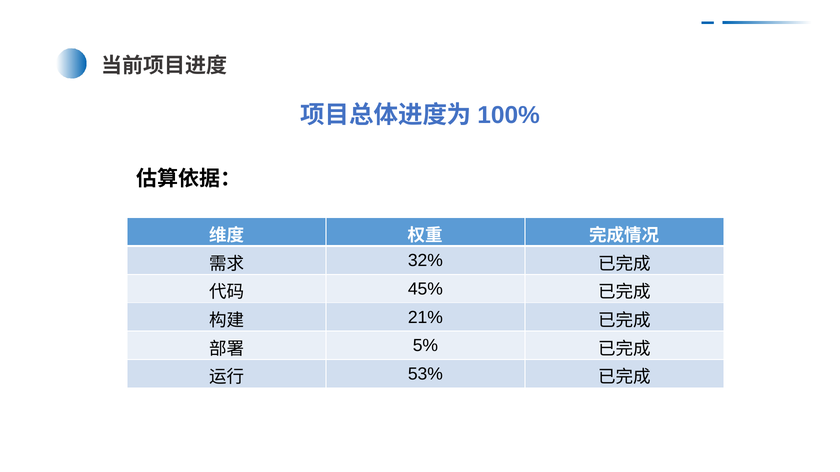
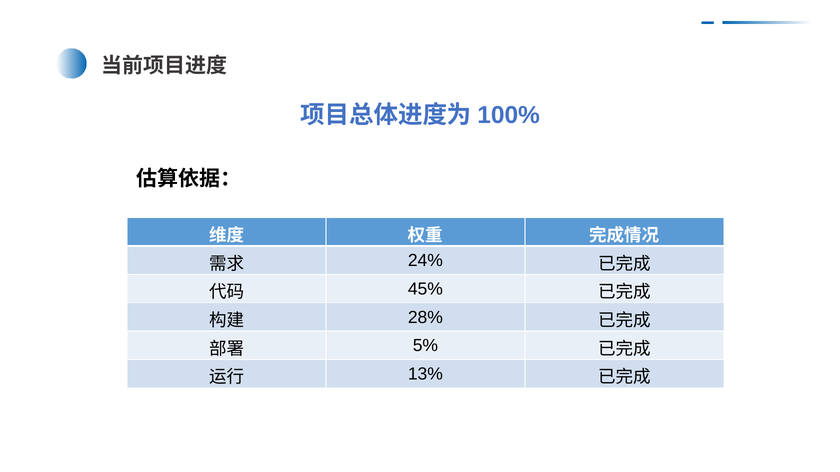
32%: 32% -> 24%
21%: 21% -> 28%
53%: 53% -> 13%
